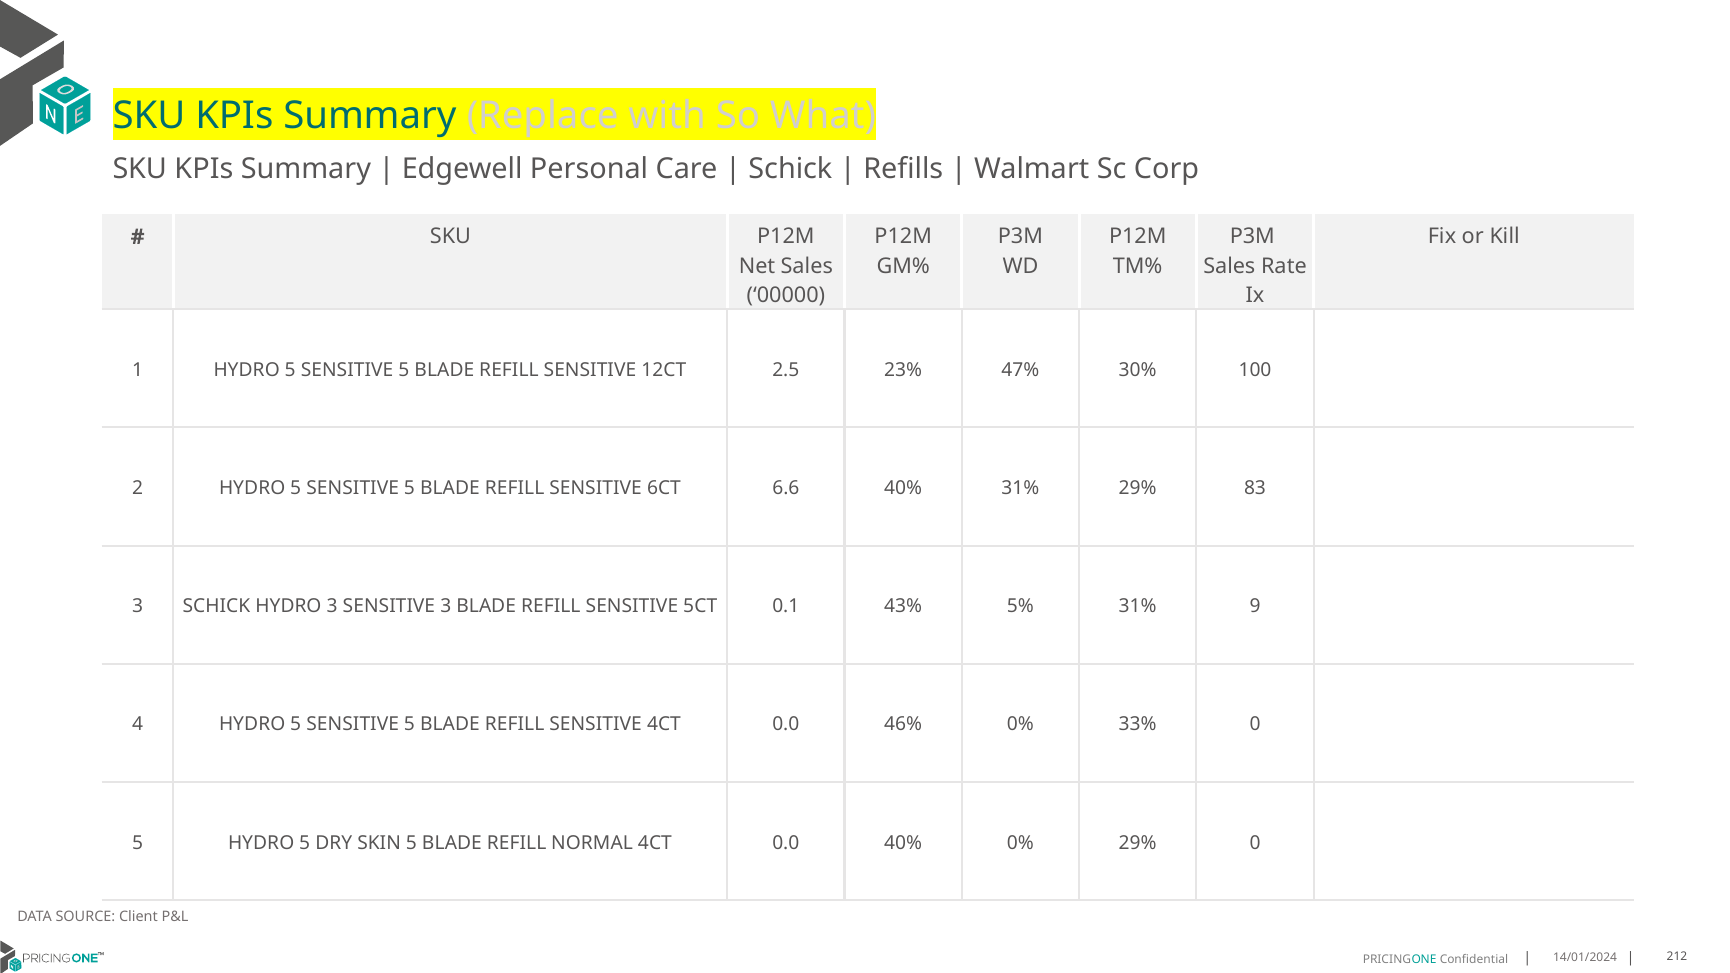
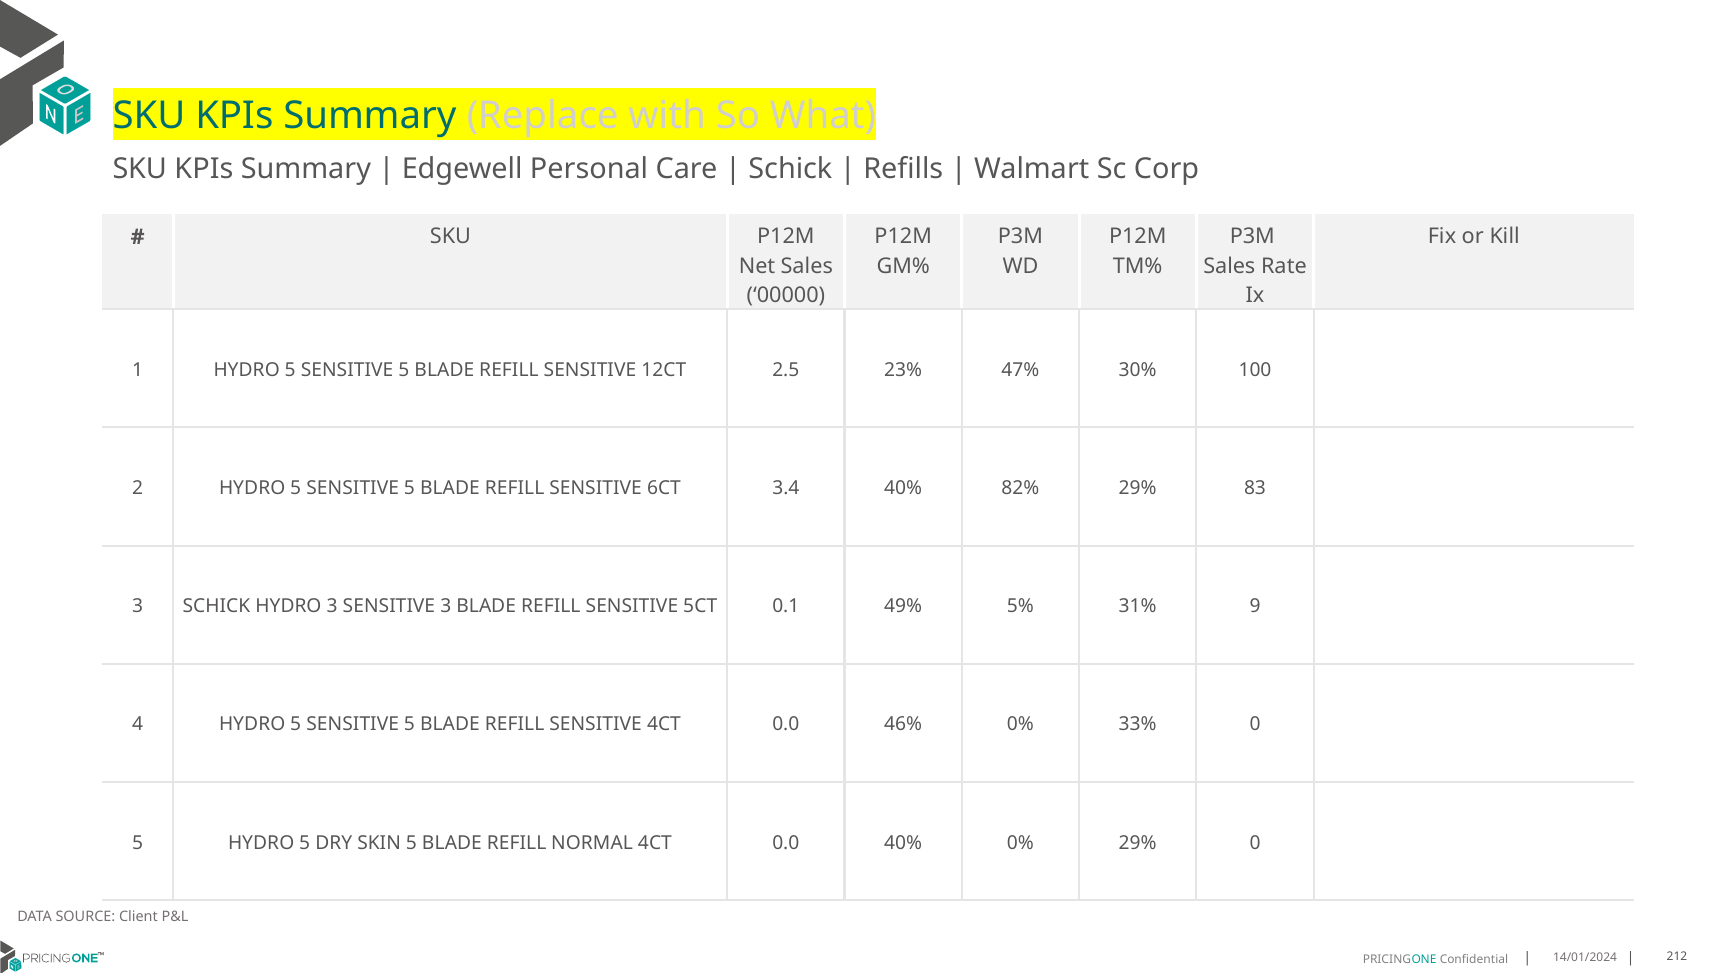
6.6: 6.6 -> 3.4
40% 31%: 31% -> 82%
43%: 43% -> 49%
